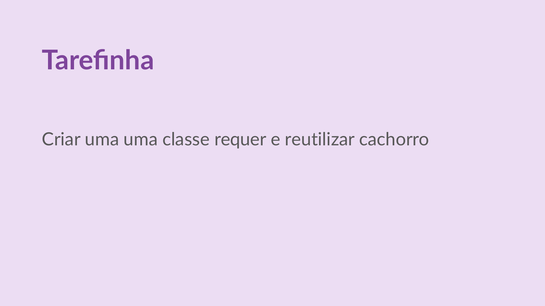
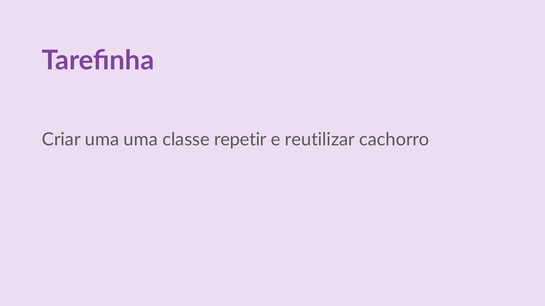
requer: requer -> repetir
